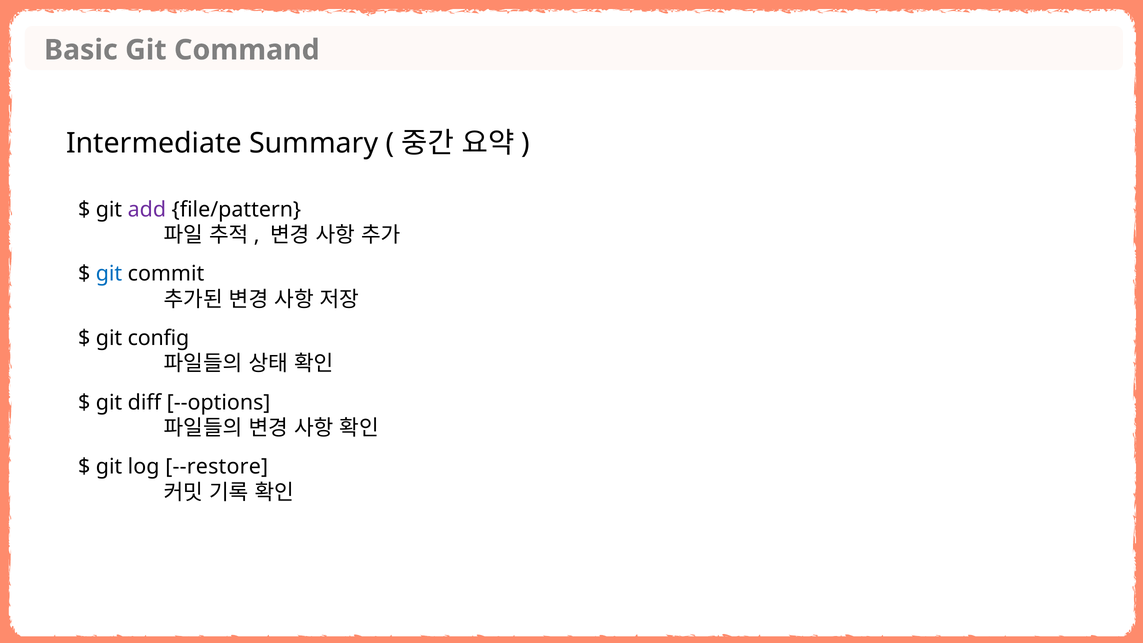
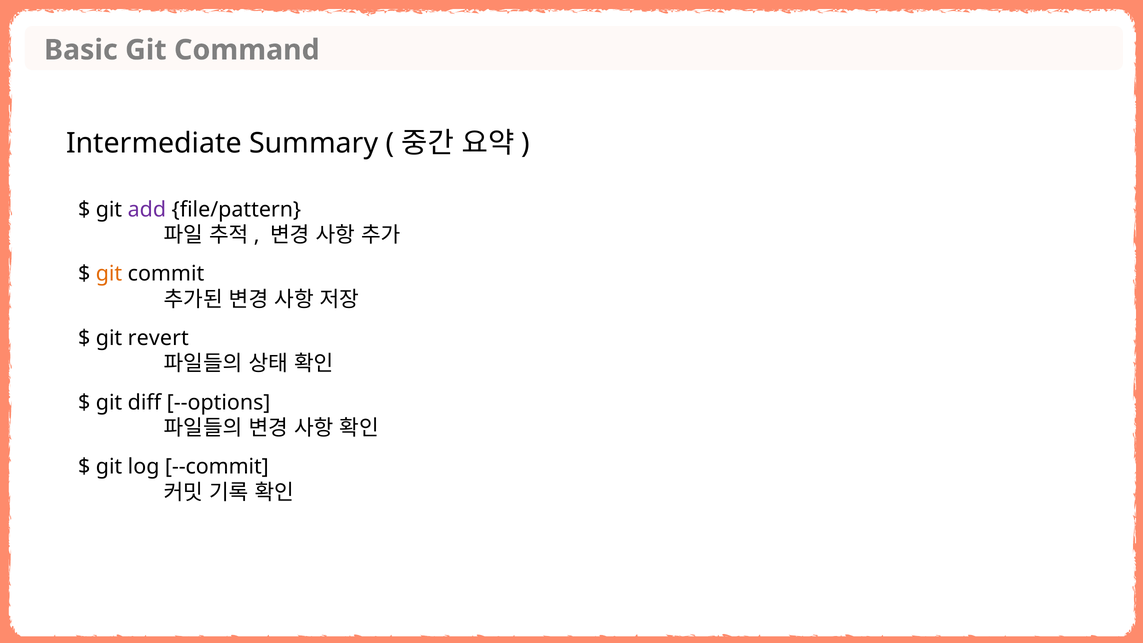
git at (109, 274) colour: blue -> orange
config: config -> revert
--restore: --restore -> --commit
